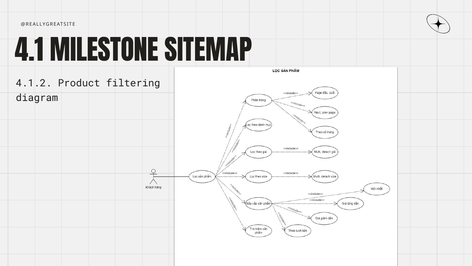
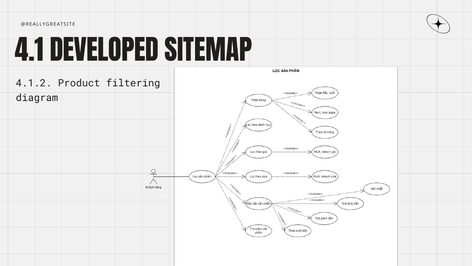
MILESTONE: MILESTONE -> DEVELOPED
